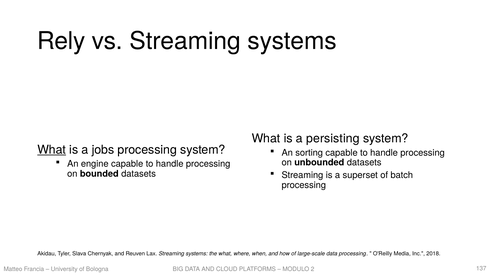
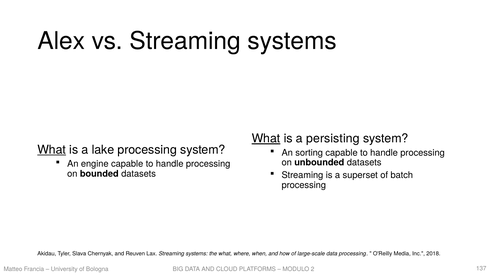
Rely: Rely -> Alex
What at (266, 138) underline: none -> present
jobs: jobs -> lake
